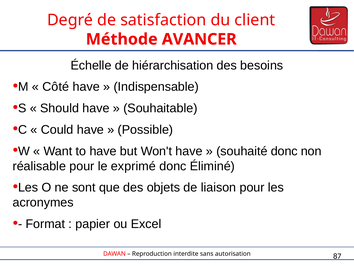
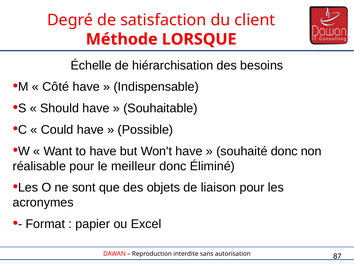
AVANCER: AVANCER -> LORSQUE
exprimé: exprimé -> meilleur
